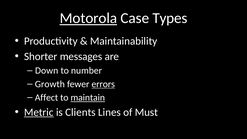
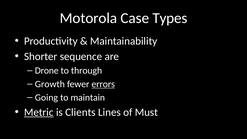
Motorola underline: present -> none
messages: messages -> sequence
Down: Down -> Drone
number: number -> through
Affect: Affect -> Going
maintain underline: present -> none
